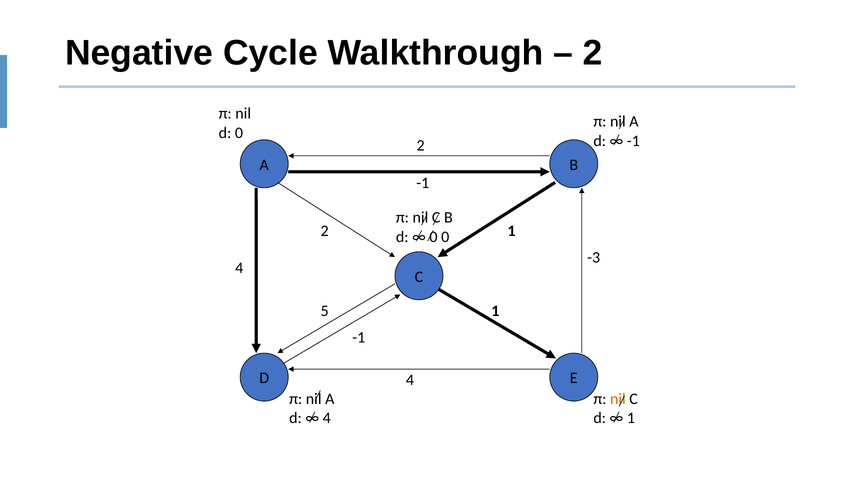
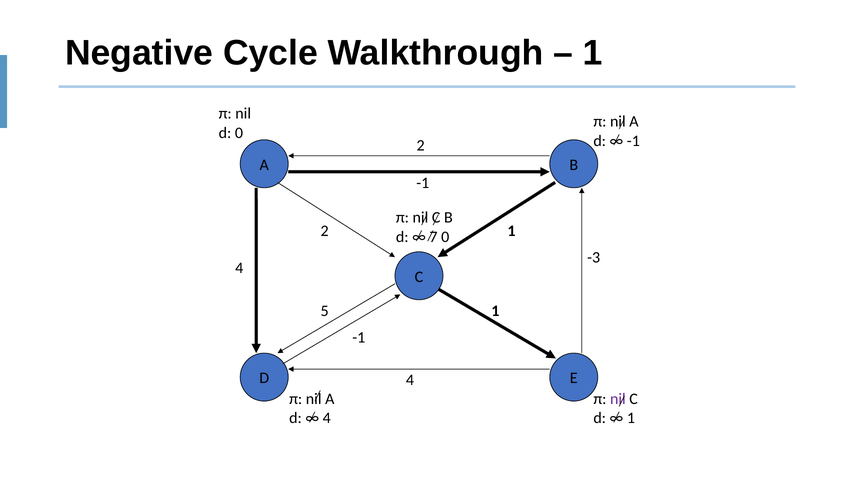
2 at (593, 53): 2 -> 1
0 at (433, 237): 0 -> 7
nil at (618, 399) colour: orange -> purple
